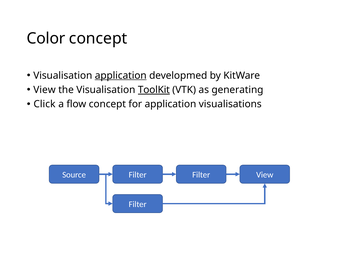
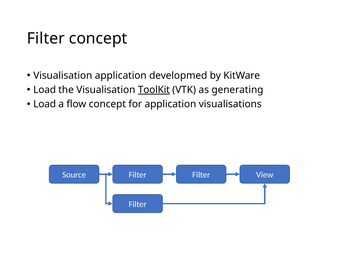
Color at (46, 38): Color -> Filter
application at (121, 75) underline: present -> none
View at (45, 90): View -> Load
Click at (45, 104): Click -> Load
